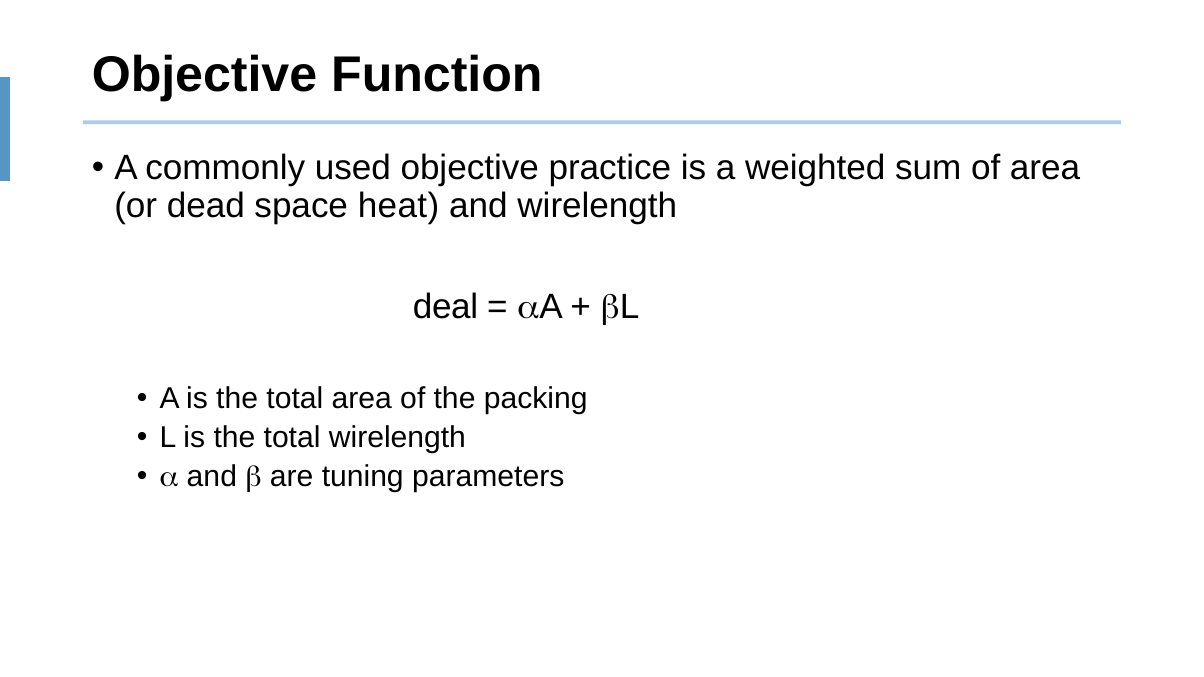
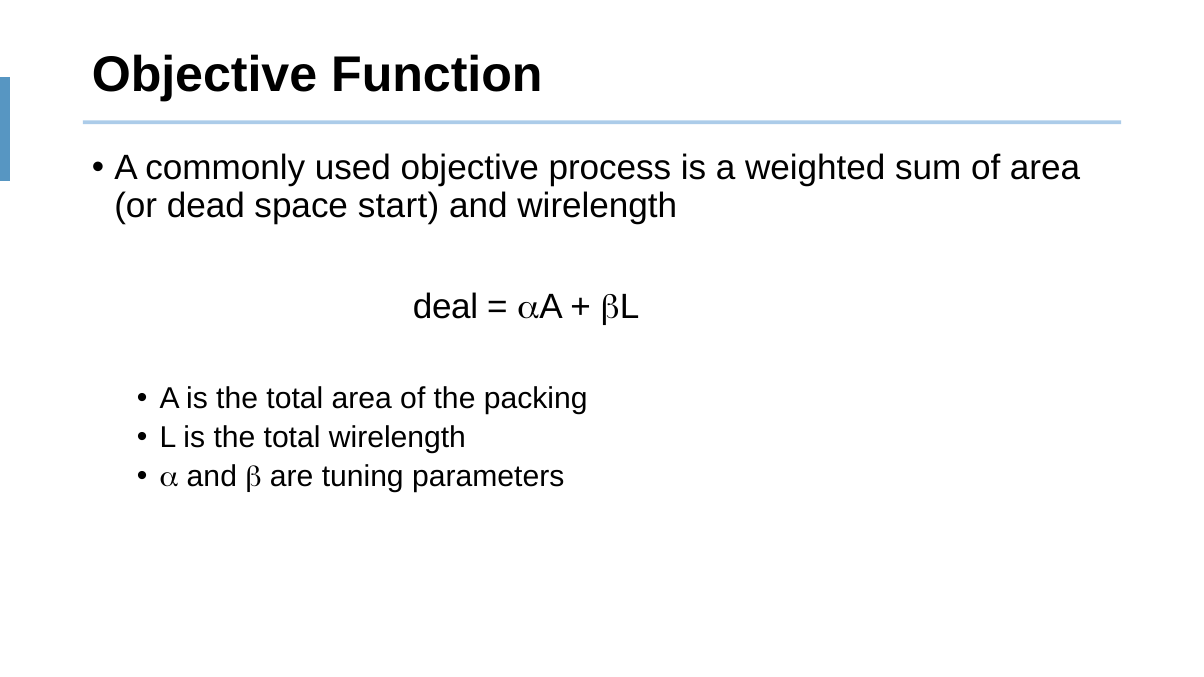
practice: practice -> process
heat: heat -> start
